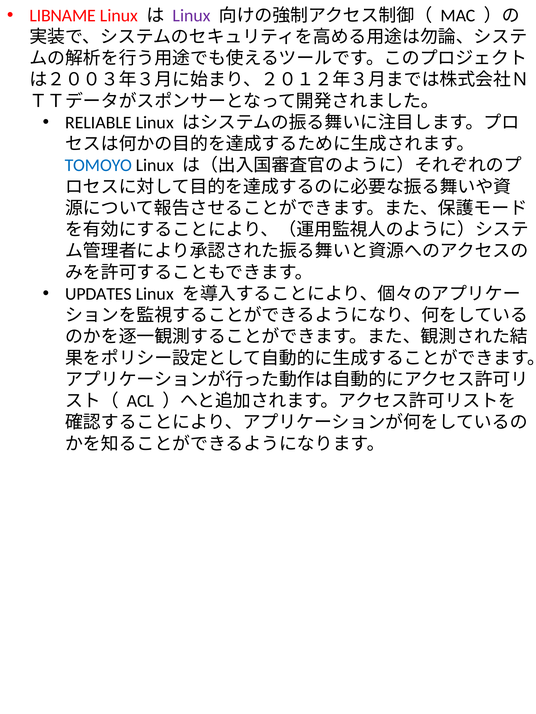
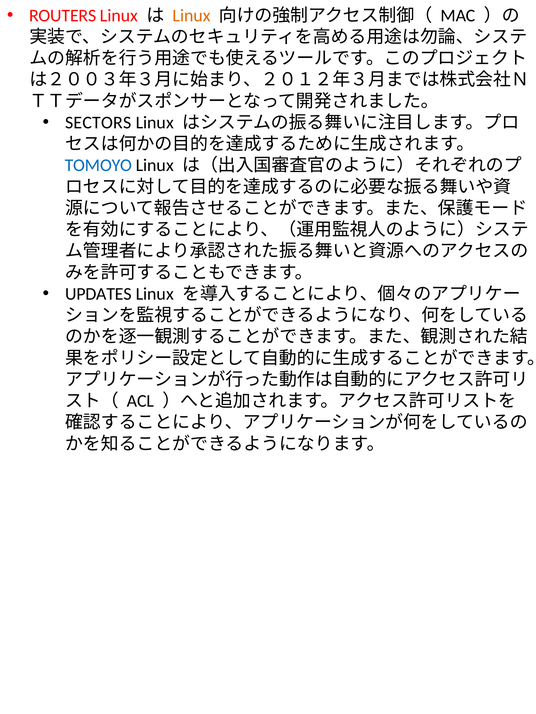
LIBNAME: LIBNAME -> ROUTERS
Linux at (192, 15) colour: purple -> orange
RELIABLE: RELIABLE -> SECTORS
